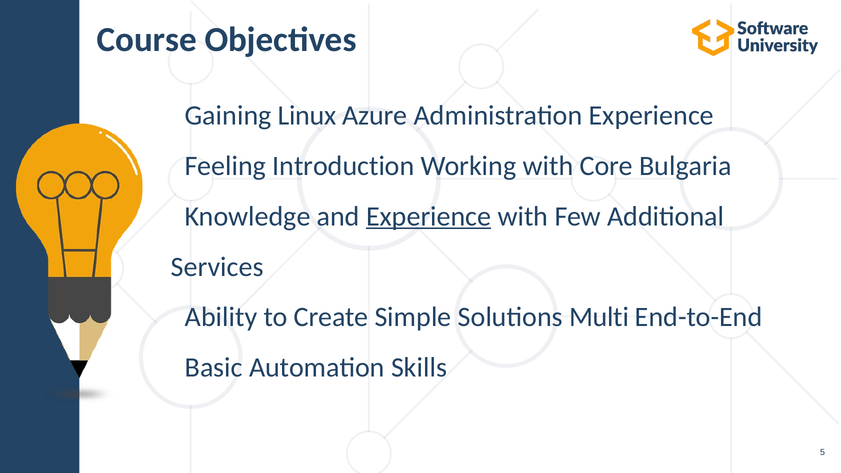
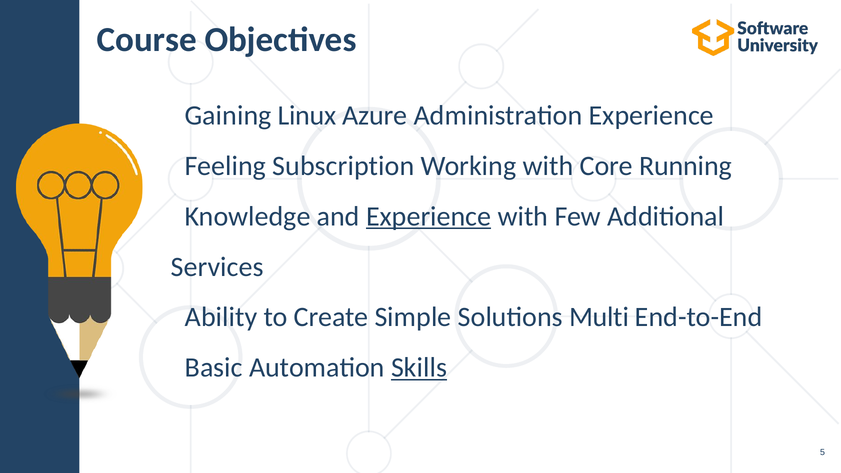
Introduction: Introduction -> Subscription
Bulgaria: Bulgaria -> Running
Skills underline: none -> present
